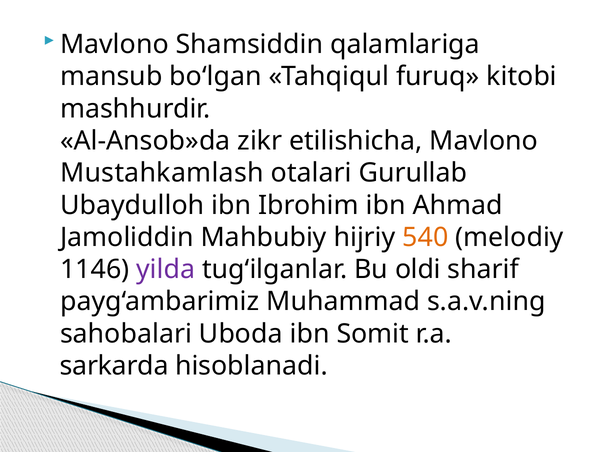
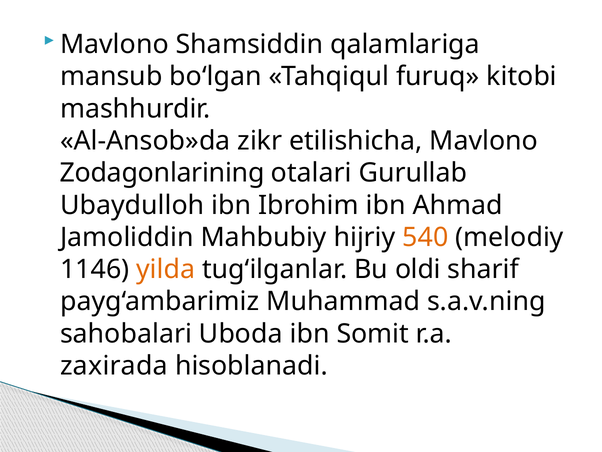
Mustahkamlash: Mustahkamlash -> Zodagonlarining
yilda colour: purple -> orange
sarkarda: sarkarda -> zaxirada
